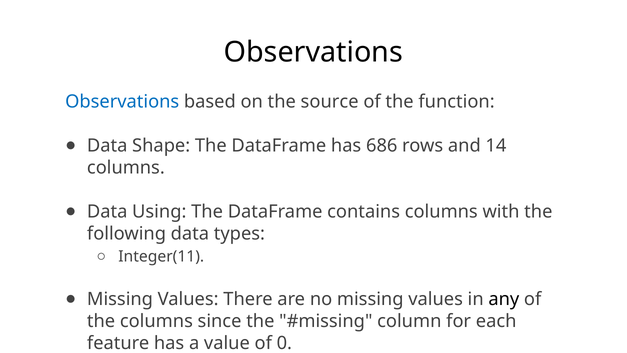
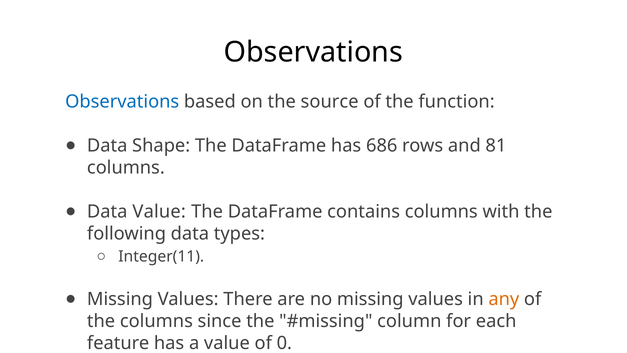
14: 14 -> 81
Data Using: Using -> Value
any colour: black -> orange
